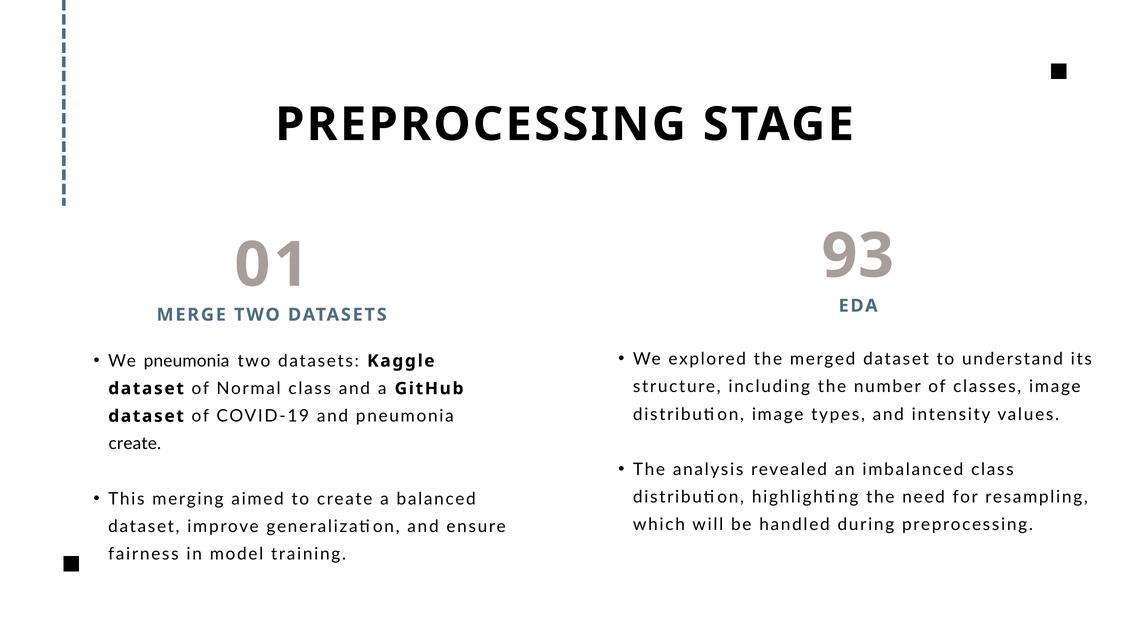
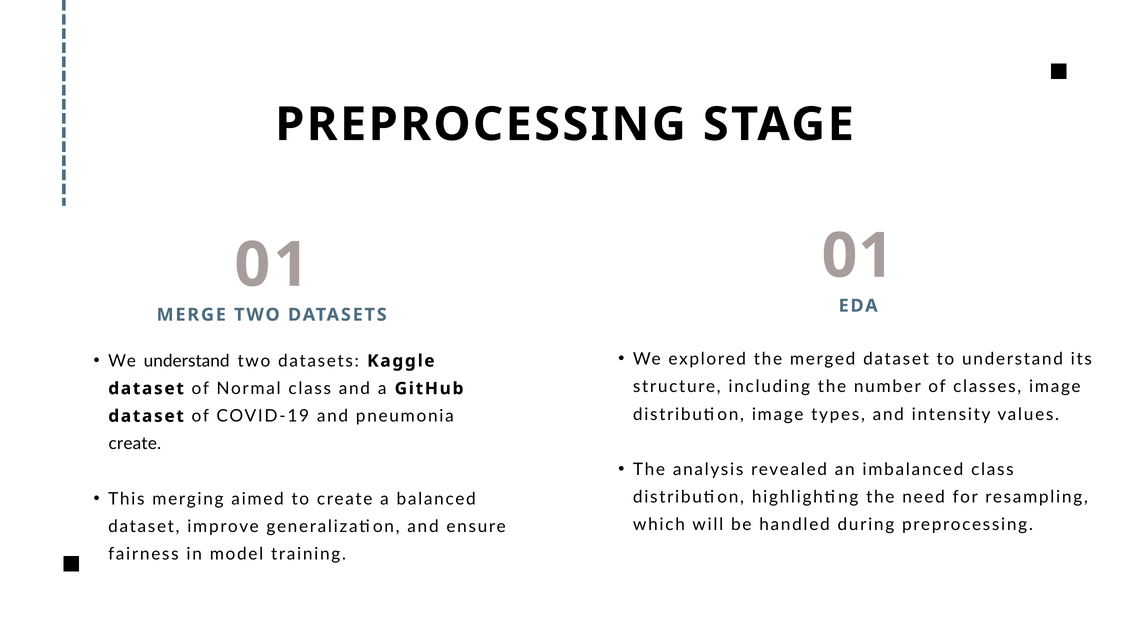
01 93: 93 -> 01
We pneumonia: pneumonia -> understand
